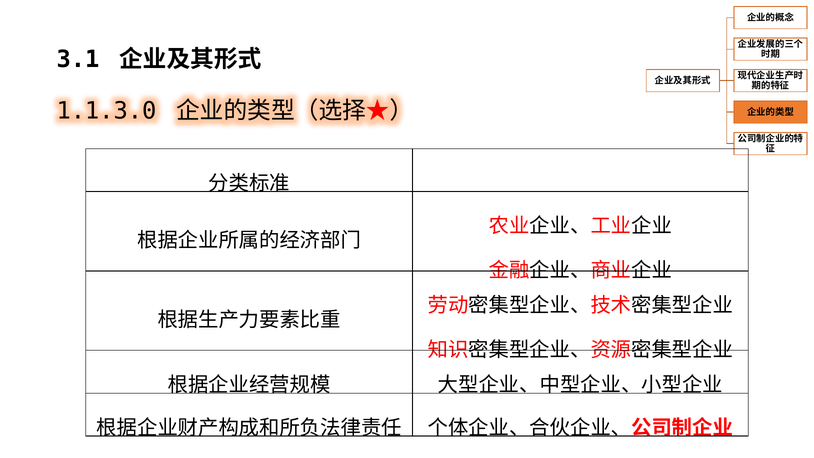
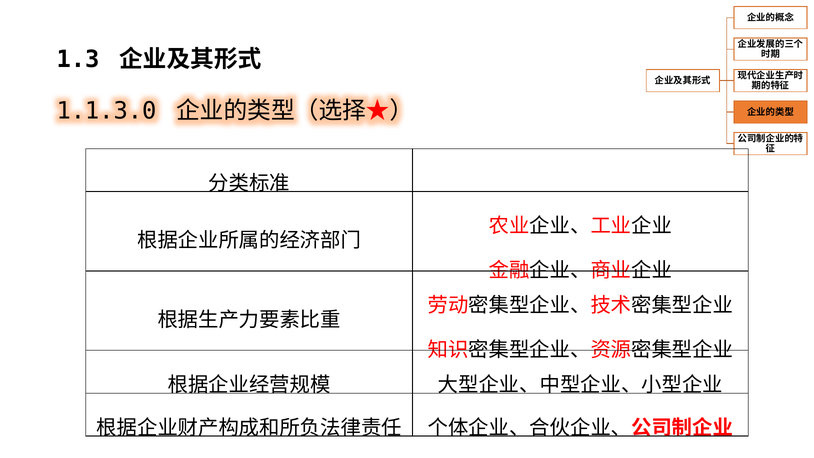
3.1: 3.1 -> 1.3
